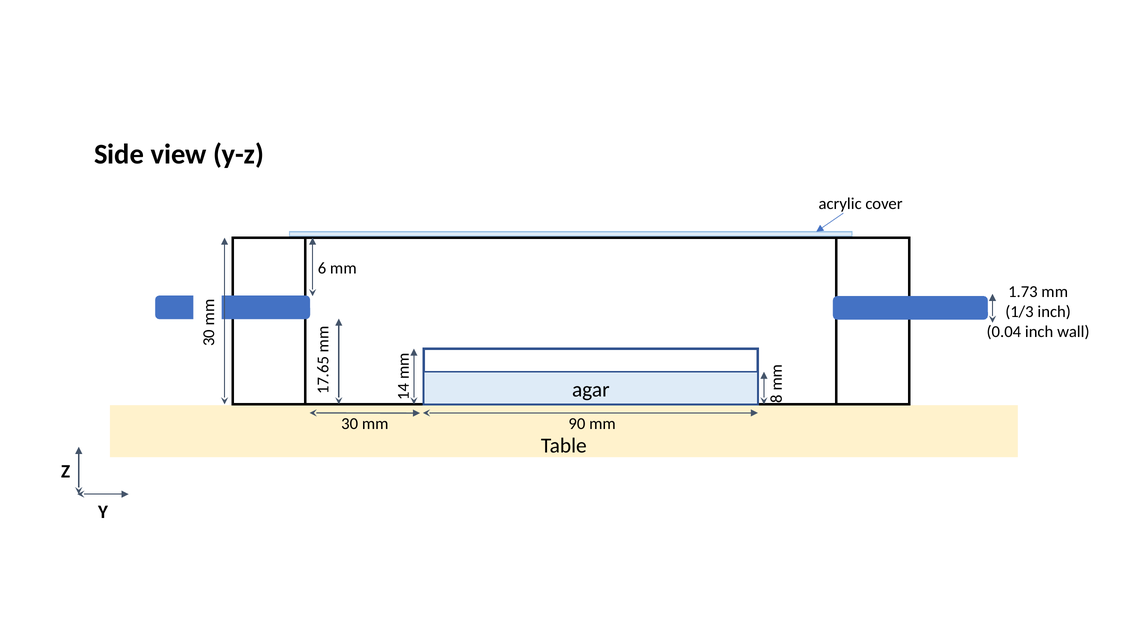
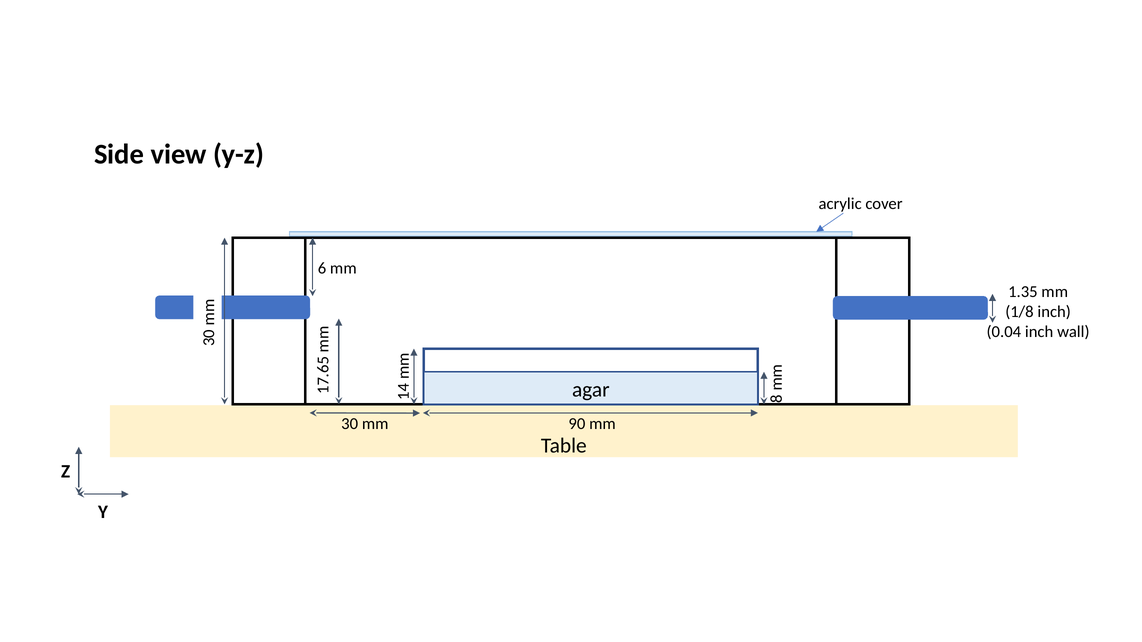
1.73: 1.73 -> 1.35
1/3: 1/3 -> 1/8
